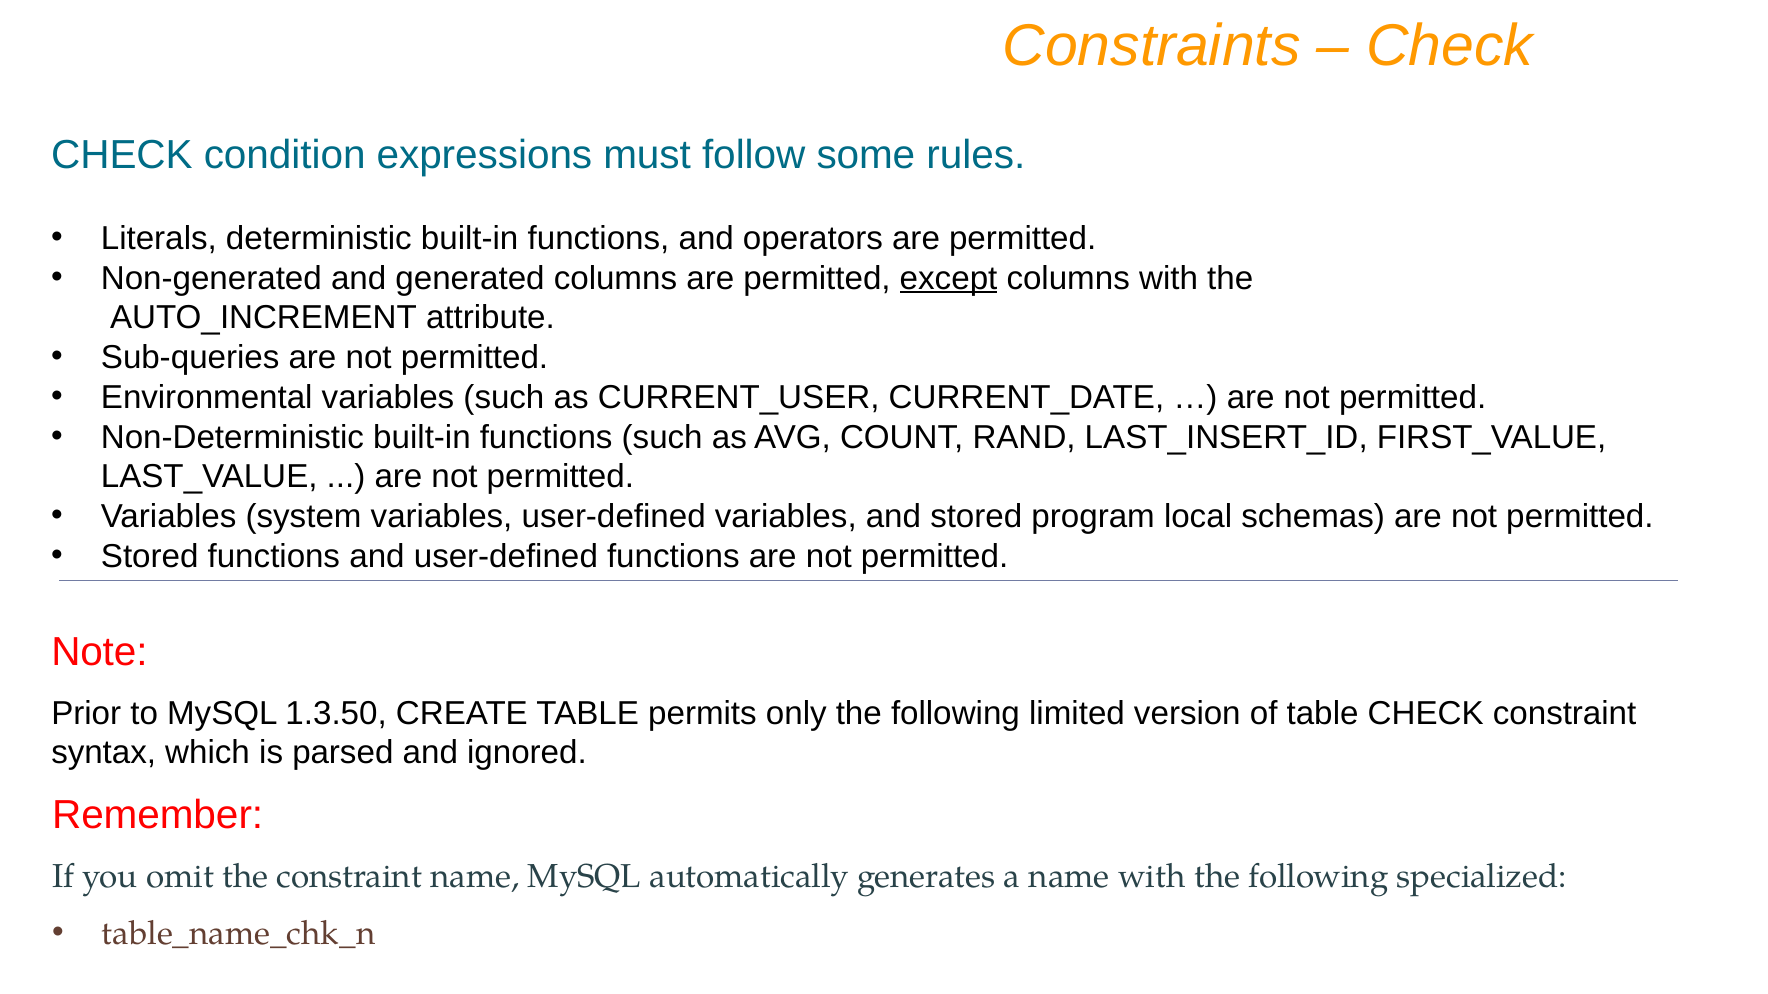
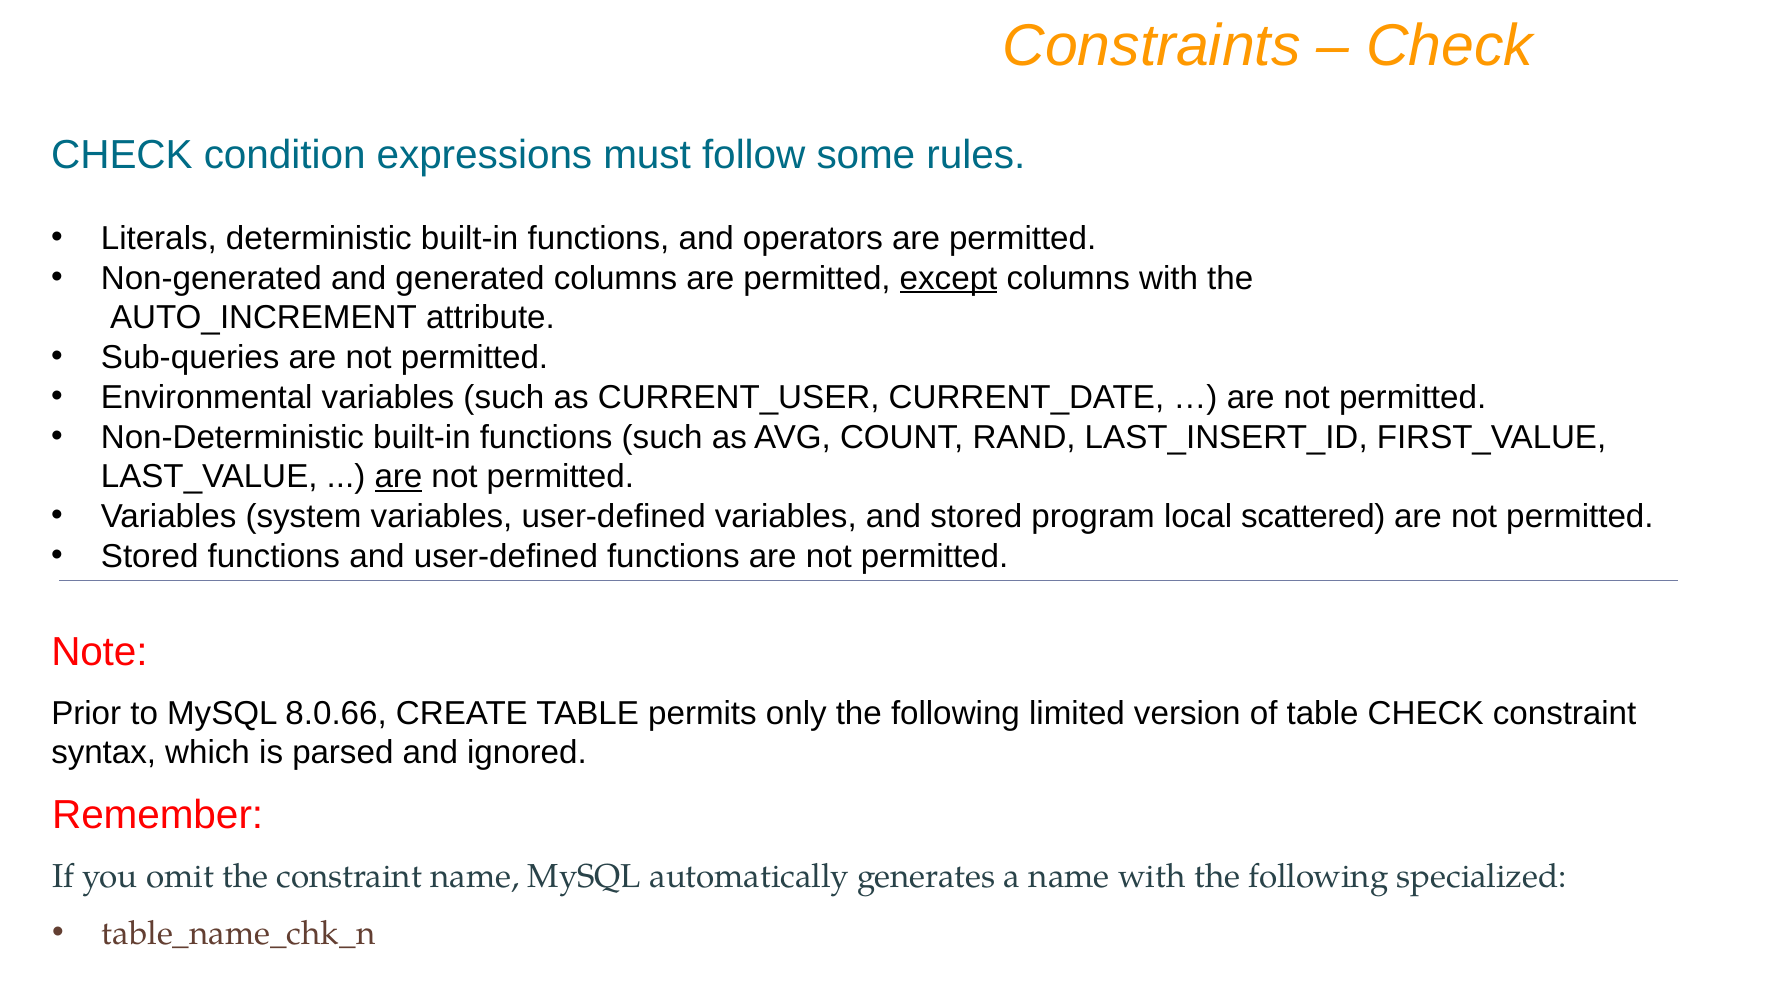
are at (398, 477) underline: none -> present
schemas: schemas -> scattered
1.3.50: 1.3.50 -> 8.0.66
